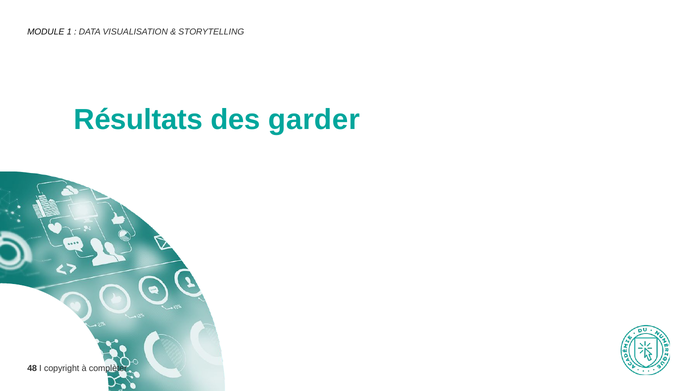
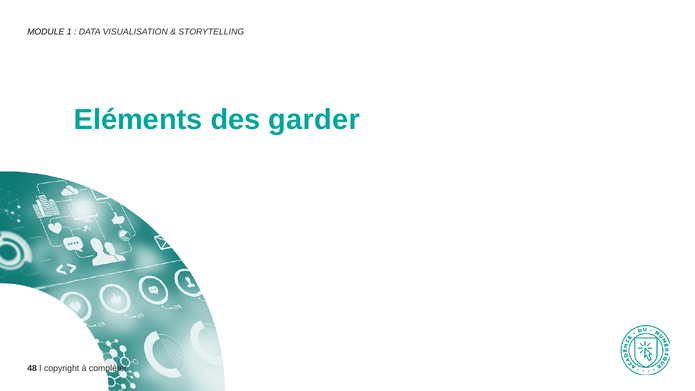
Résultats: Résultats -> Eléments
